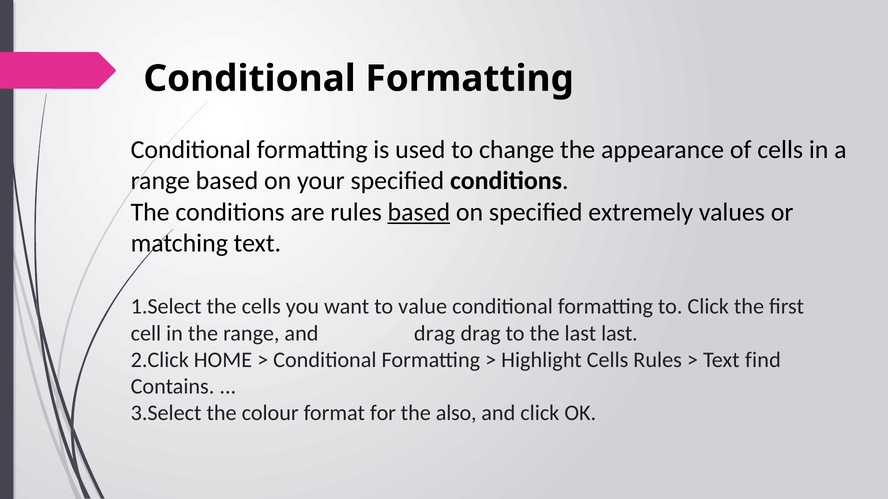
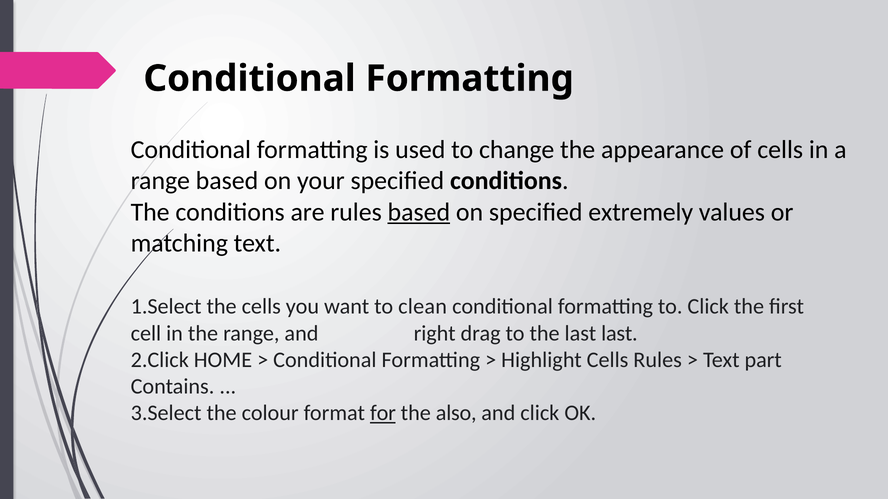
value: value -> clean
and drag: drag -> right
find: find -> part
for underline: none -> present
